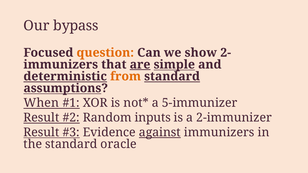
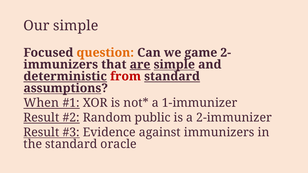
Our bypass: bypass -> simple
show: show -> game
from colour: orange -> red
5-immunizer: 5-immunizer -> 1-immunizer
inputs: inputs -> public
against underline: present -> none
